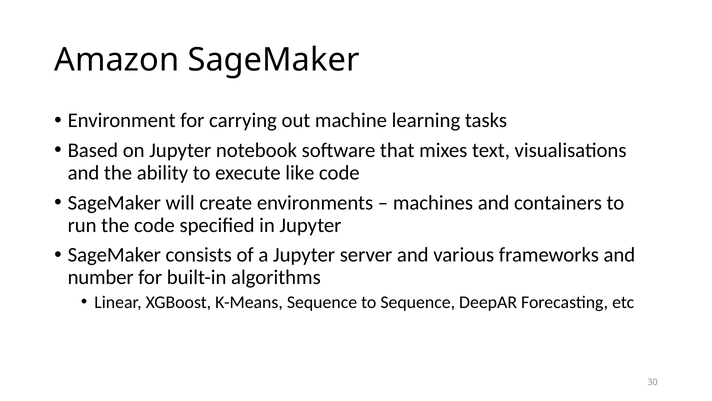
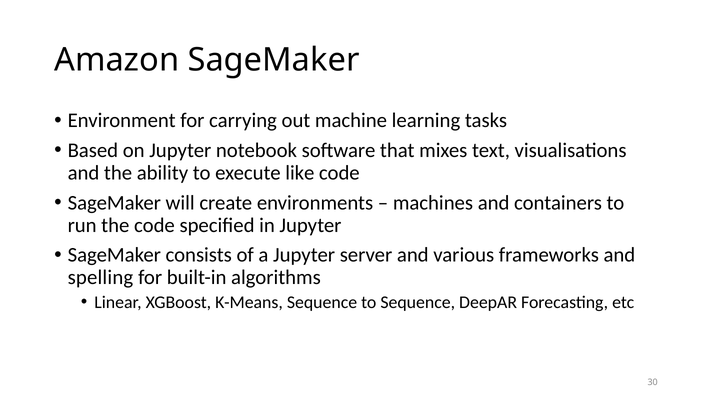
number: number -> spelling
